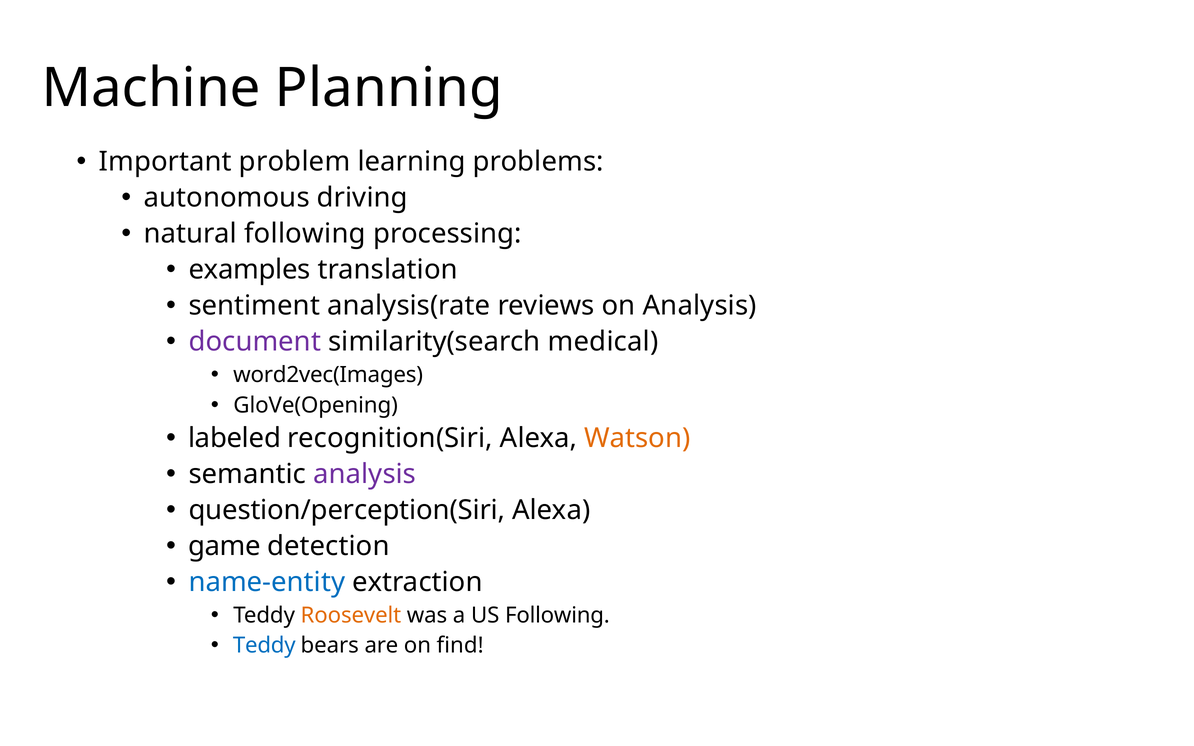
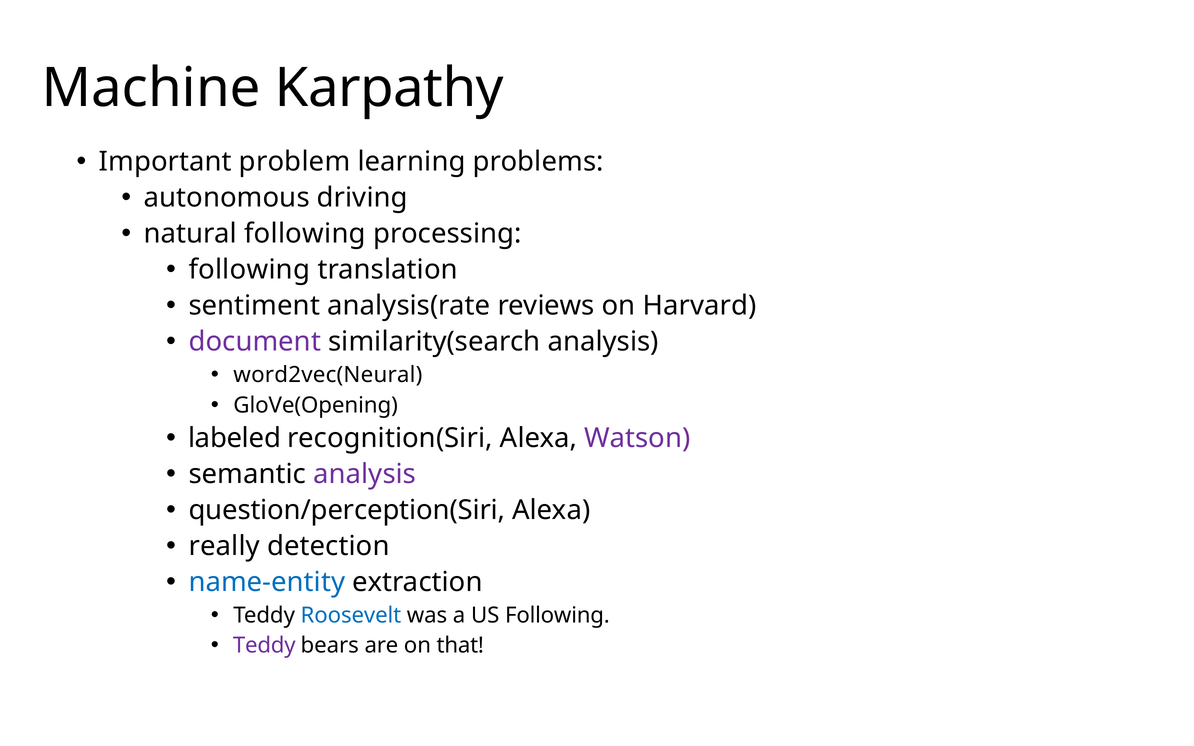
Planning: Planning -> Karpathy
examples at (250, 270): examples -> following
on Analysis: Analysis -> Harvard
similarity(search medical: medical -> analysis
word2vec(Images: word2vec(Images -> word2vec(Neural
Watson colour: orange -> purple
game: game -> really
Roosevelt colour: orange -> blue
Teddy at (264, 646) colour: blue -> purple
find: find -> that
